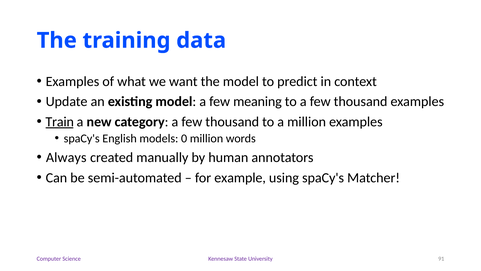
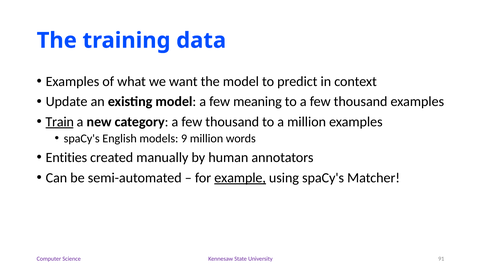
0: 0 -> 9
Always: Always -> Entities
example underline: none -> present
